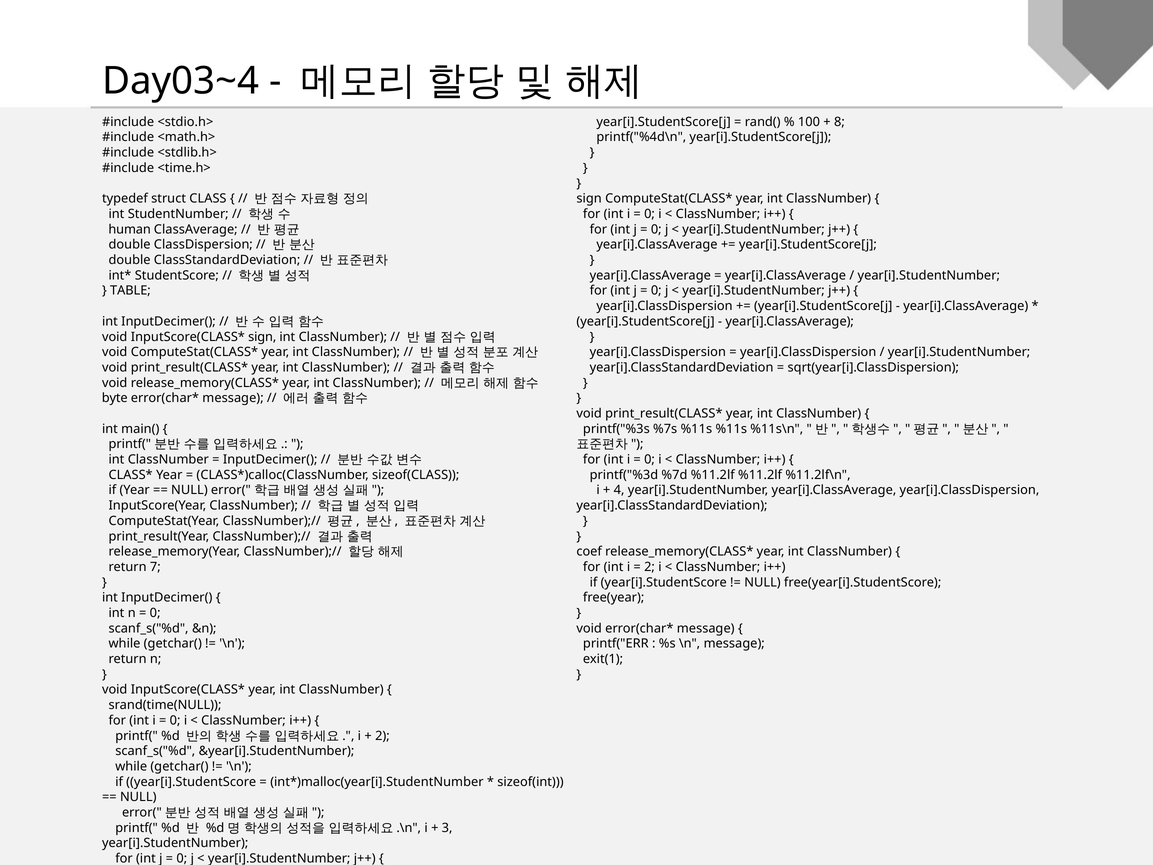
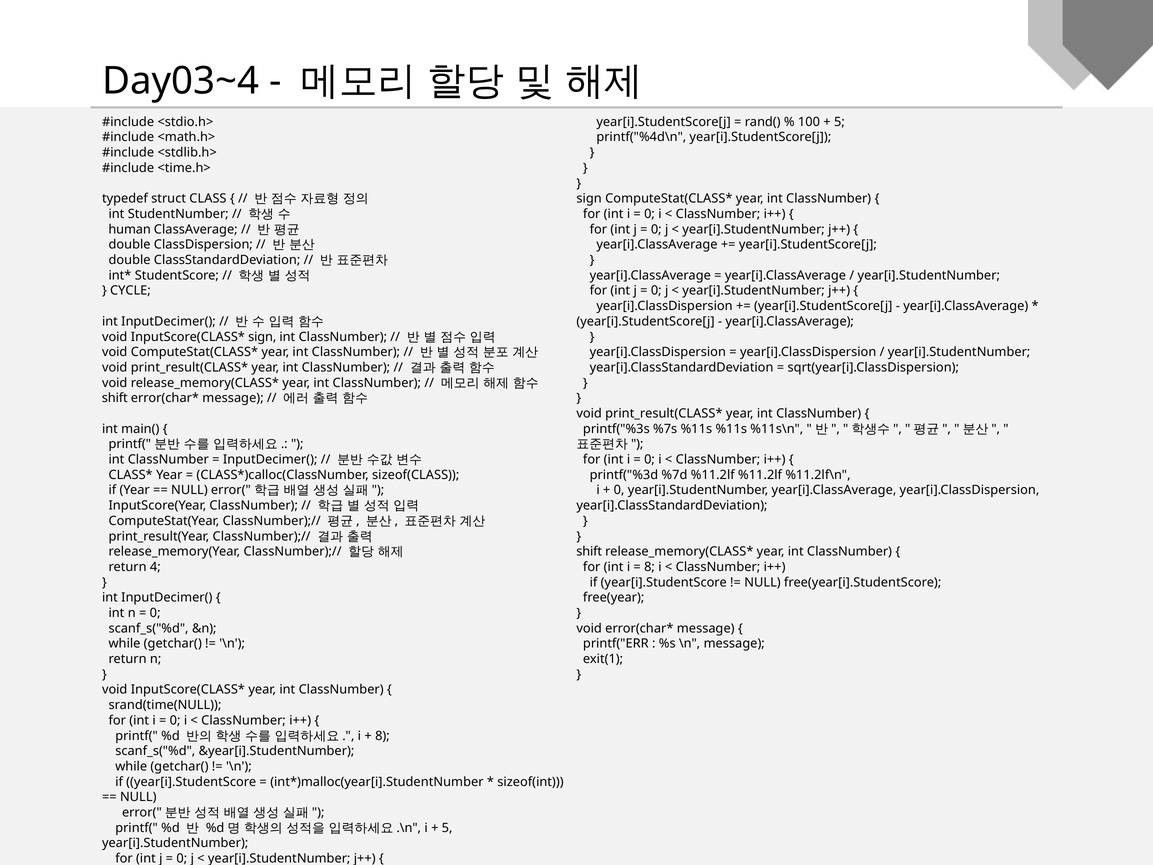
8 at (839, 122): 8 -> 5
TABLE: TABLE -> CYCLE
byte at (115, 398): byte -> shift
4 at (619, 490): 4 -> 0
coef at (589, 551): coef -> shift
7: 7 -> 4
2 at (650, 567): 2 -> 8
2 at (382, 736): 2 -> 8
3 at (447, 828): 3 -> 5
